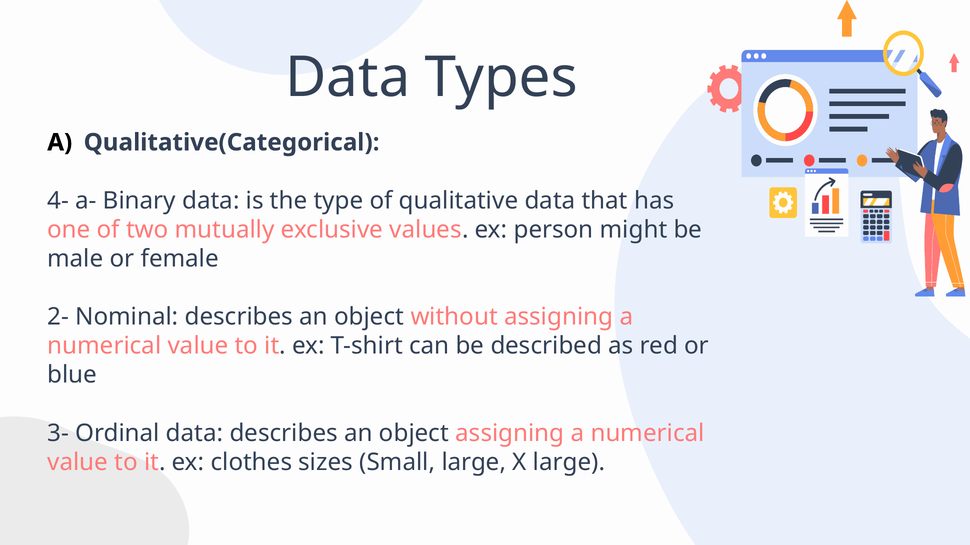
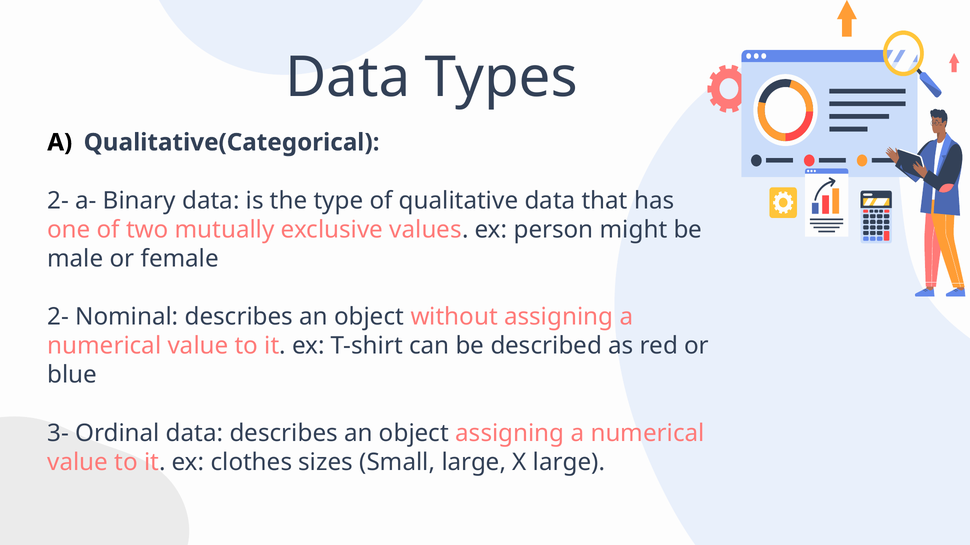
4- at (58, 201): 4- -> 2-
